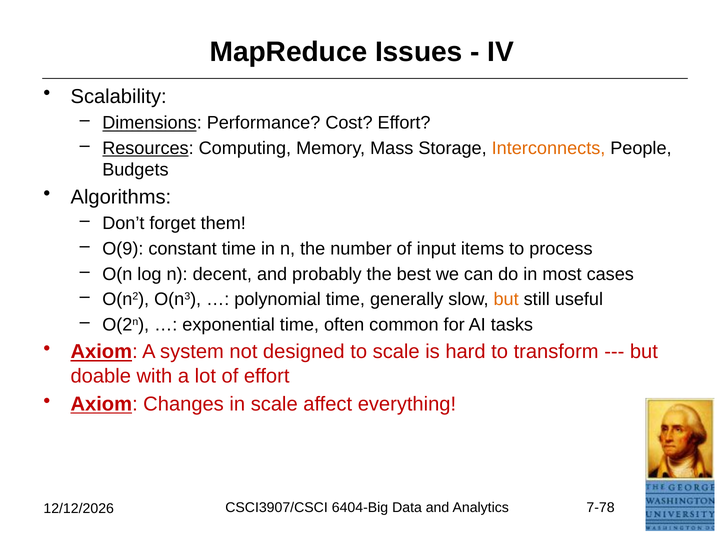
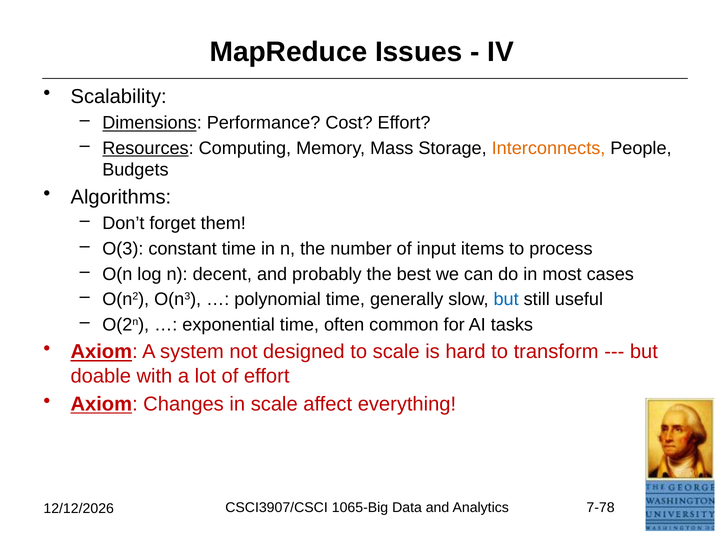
O(9: O(9 -> O(3
but at (506, 299) colour: orange -> blue
6404-Big: 6404-Big -> 1065-Big
